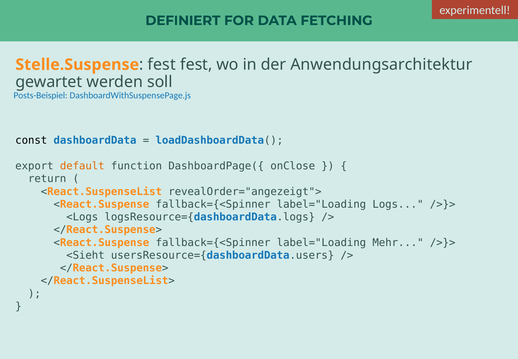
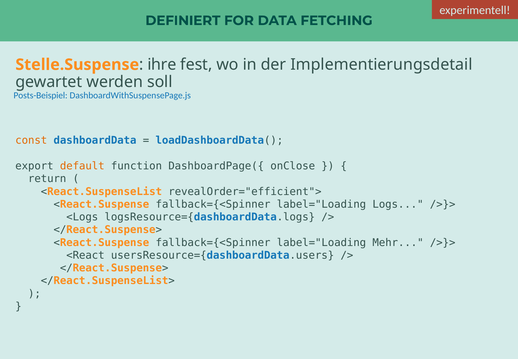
fest at (162, 65): fest -> ihre
Anwendungsarchitektur: Anwendungsarchitektur -> Implementierungsdetail
const colour: black -> orange
revealOrder="angezeigt">: revealOrder="angezeigt"> -> revealOrder="efficient">
<Sieht: <Sieht -> <React
